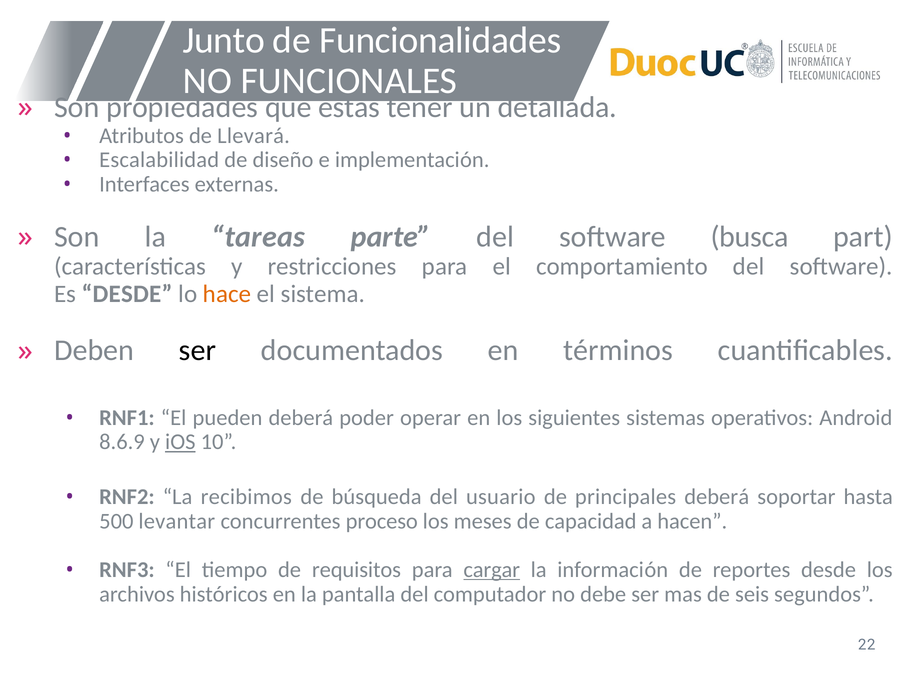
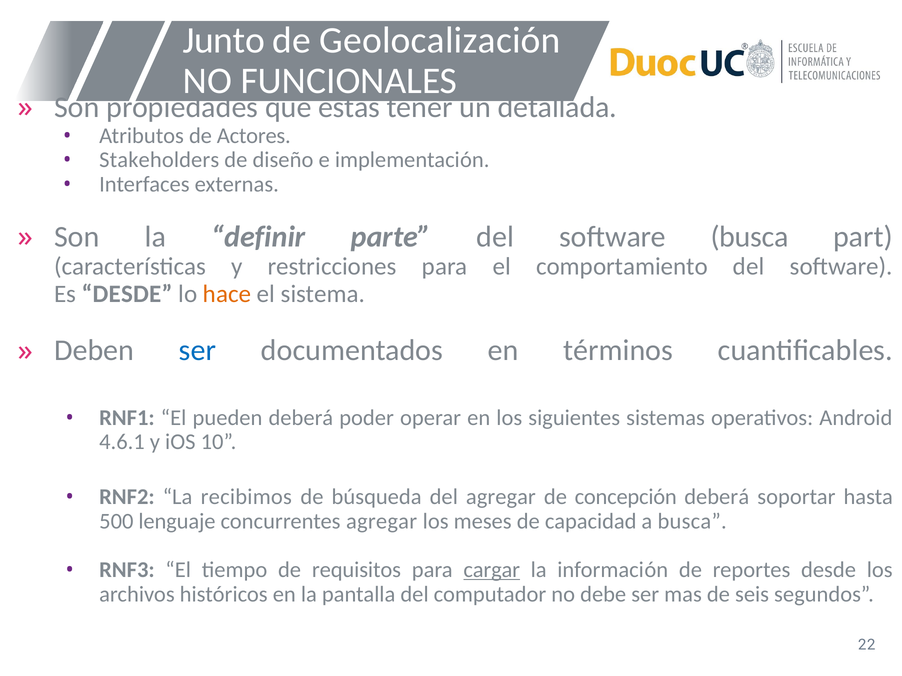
Funcionalidades: Funcionalidades -> Geolocalización
Llevará: Llevará -> Actores
Escalabilidad: Escalabilidad -> Stakeholders
tareas: tareas -> definir
ser at (198, 351) colour: black -> blue
8.6.9: 8.6.9 -> 4.6.1
iOS underline: present -> none
del usuario: usuario -> agregar
principales: principales -> concepción
levantar: levantar -> lenguaje
concurrentes proceso: proceso -> agregar
a hacen: hacen -> busca
